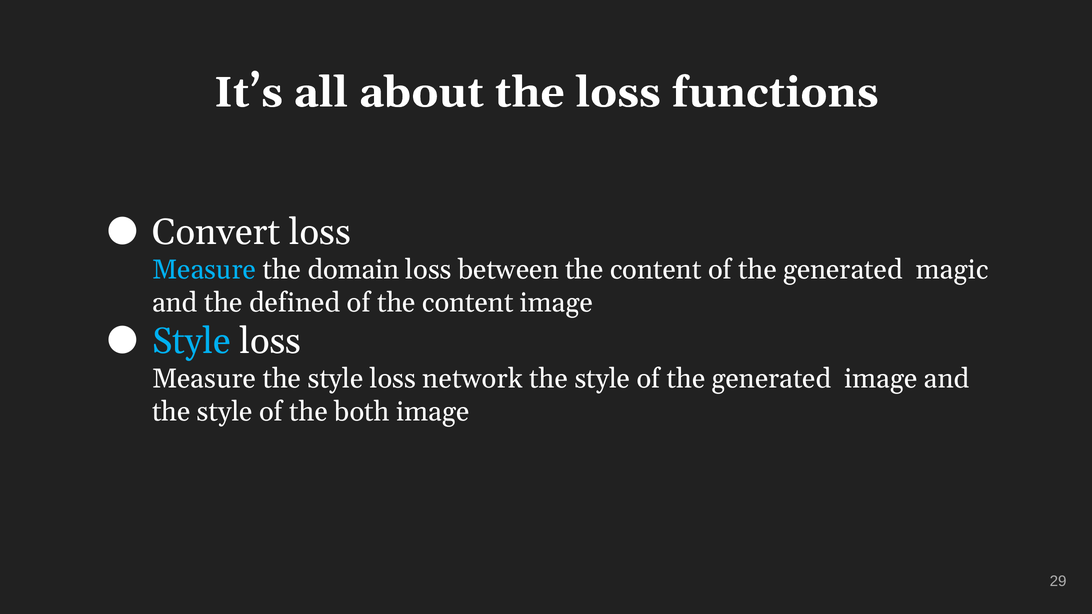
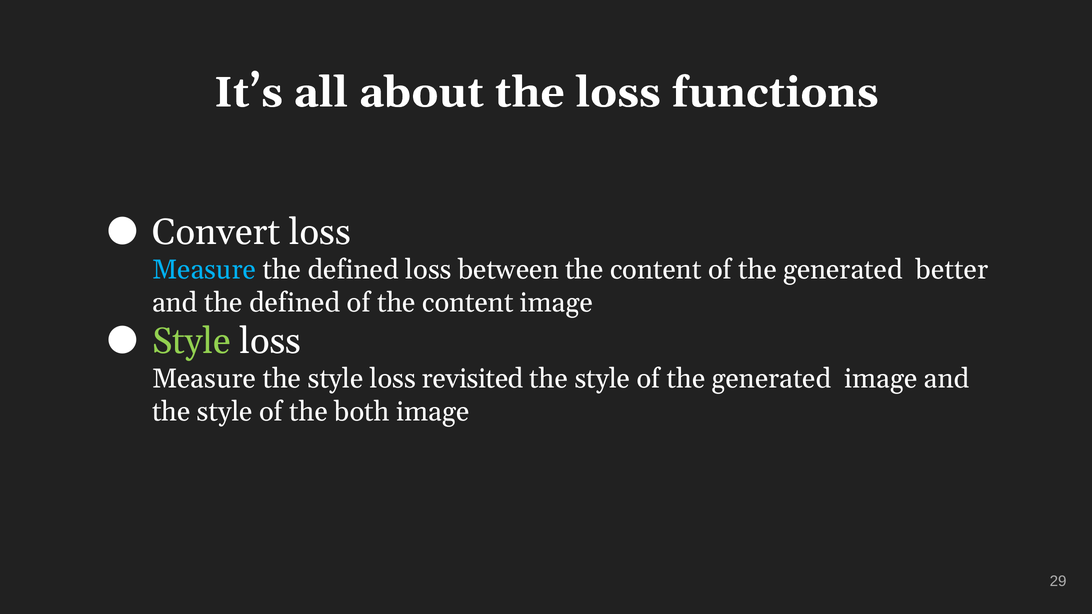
domain at (353, 270): domain -> defined
magic: magic -> better
Style at (191, 342) colour: light blue -> light green
network: network -> revisited
